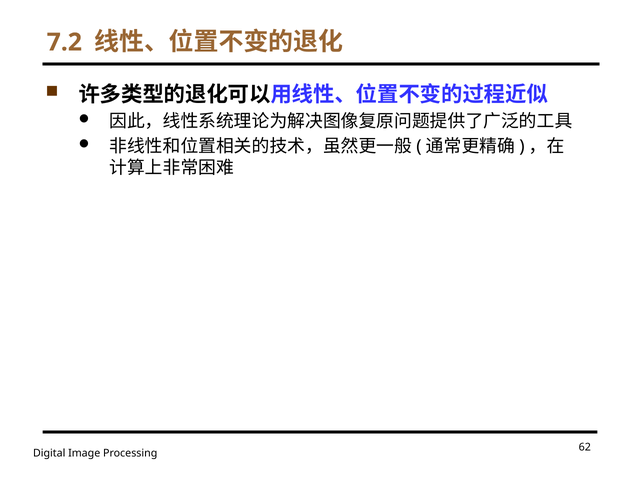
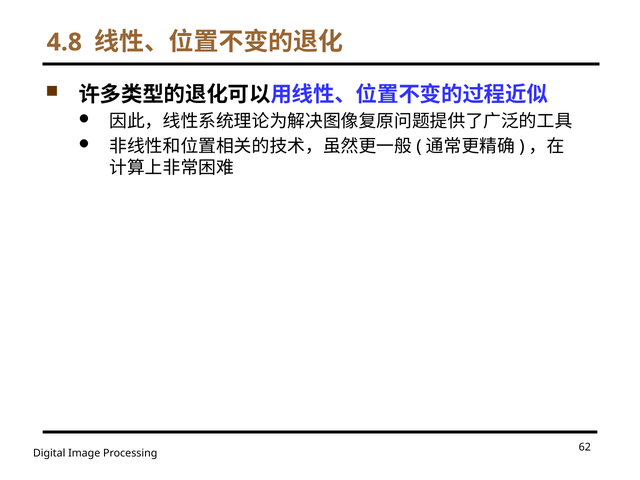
7.2: 7.2 -> 4.8
